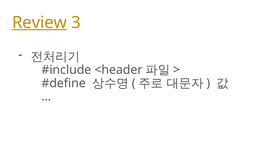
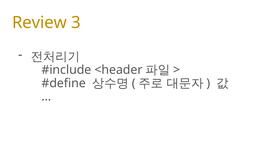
Review underline: present -> none
